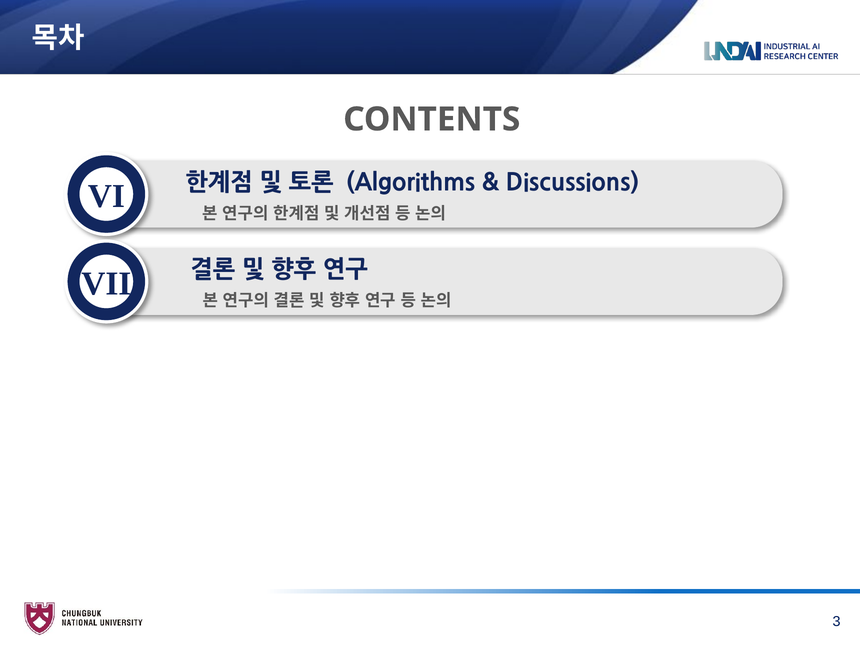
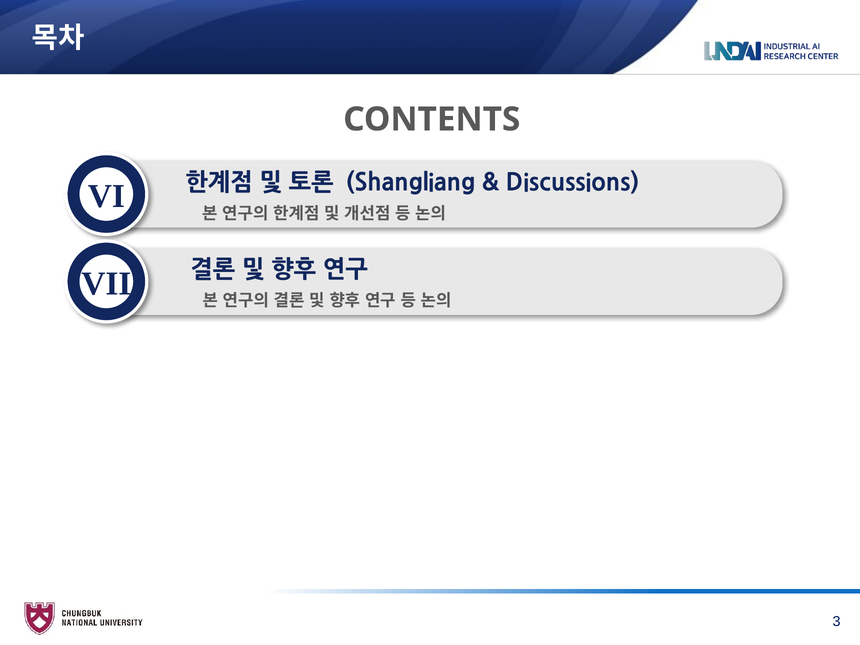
Algorithms: Algorithms -> Shangliang
